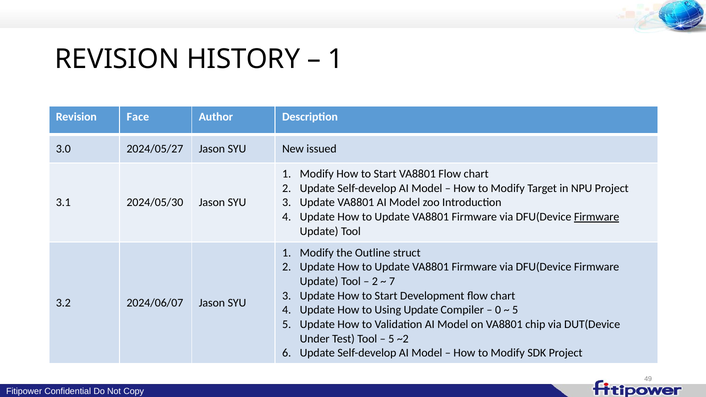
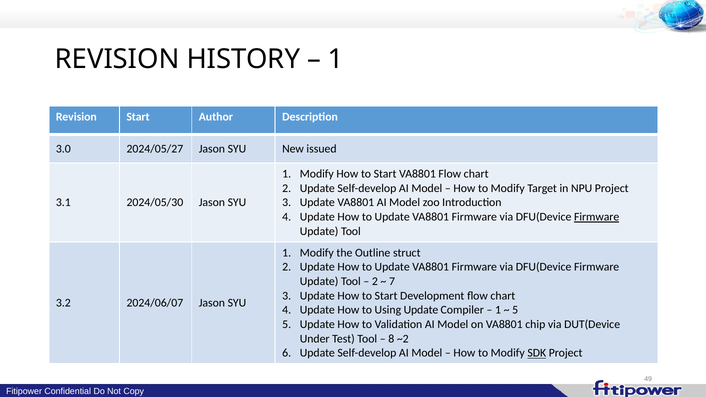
Revision Face: Face -> Start
0 at (498, 310): 0 -> 1
5 at (391, 339): 5 -> 8
SDK underline: none -> present
